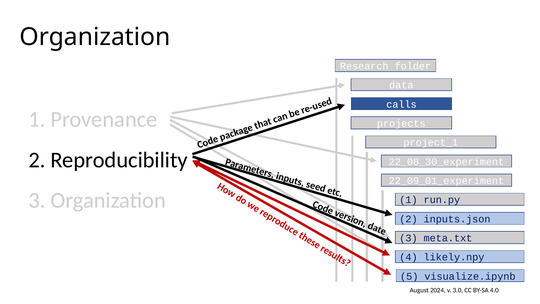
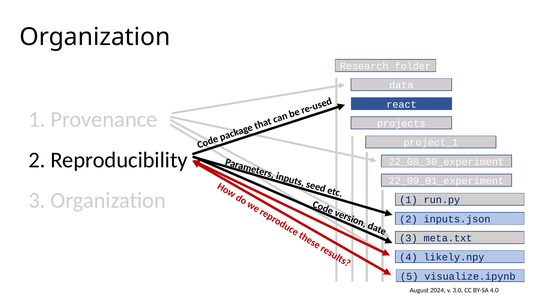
calls: calls -> react
